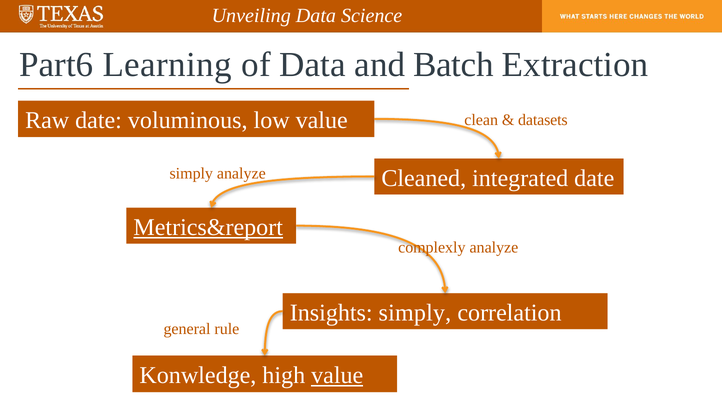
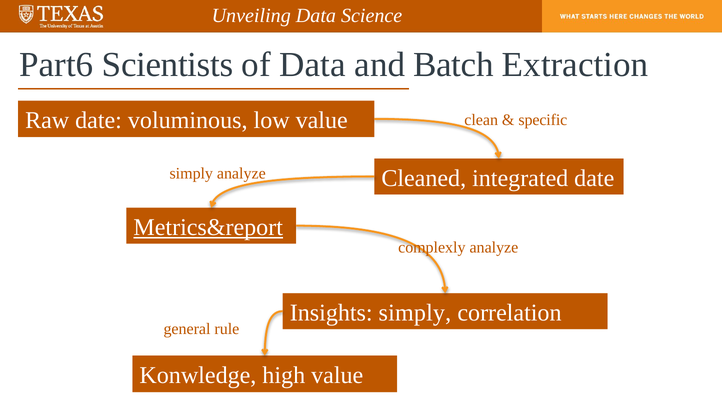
Learning: Learning -> Scientists
datasets: datasets -> specific
value at (337, 375) underline: present -> none
